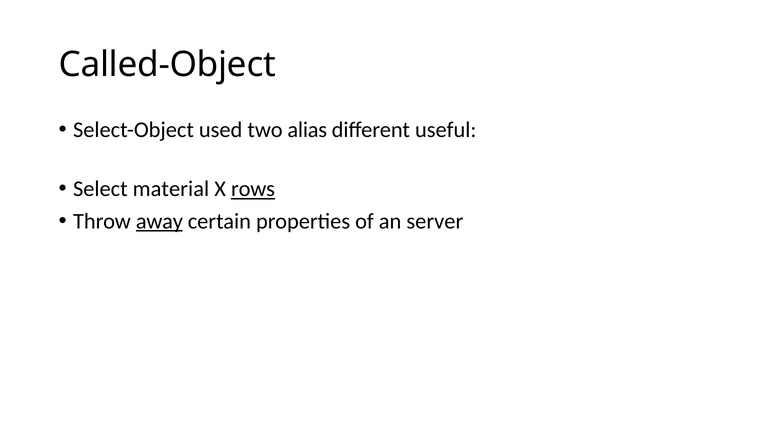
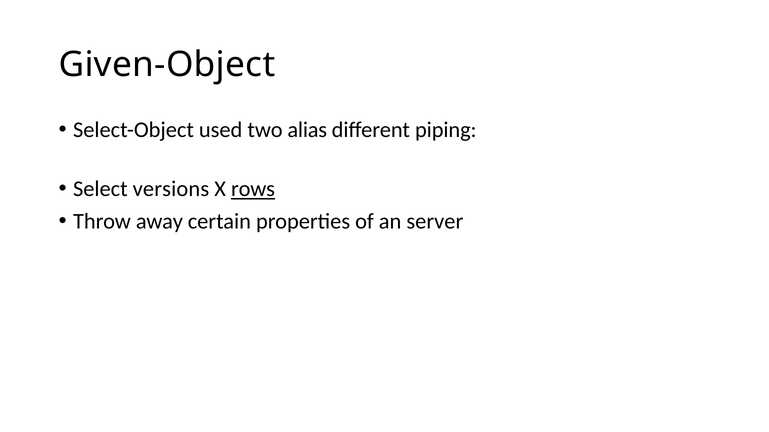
Called-Object: Called-Object -> Given-Object
useful: useful -> piping
material: material -> versions
away underline: present -> none
